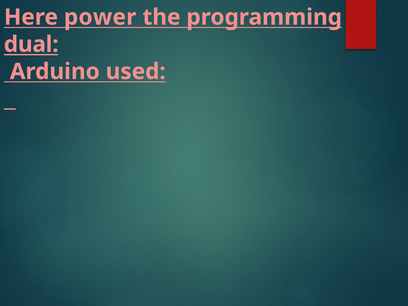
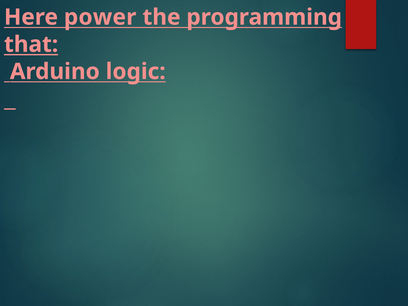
dual: dual -> that
used: used -> logic
